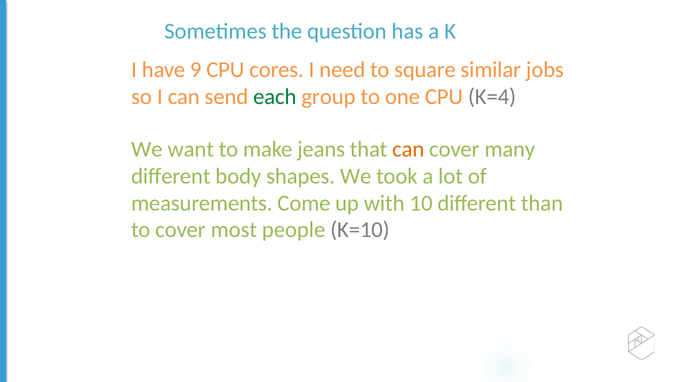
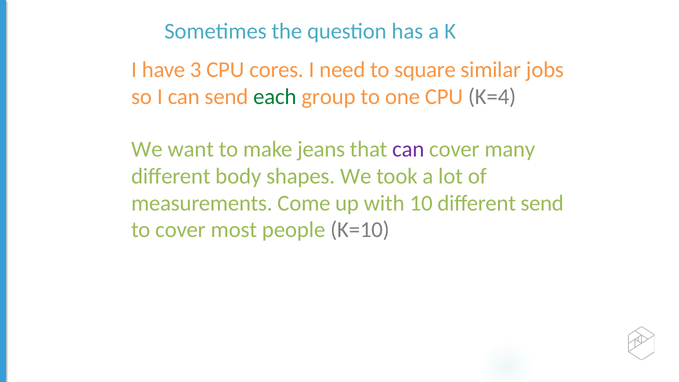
9: 9 -> 3
can at (408, 149) colour: orange -> purple
diﬀerent than: than -> send
